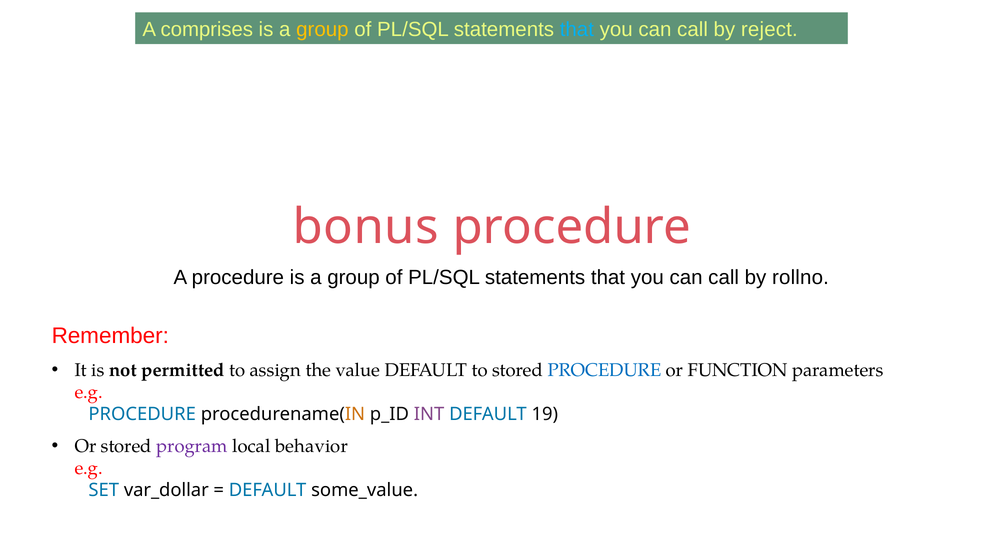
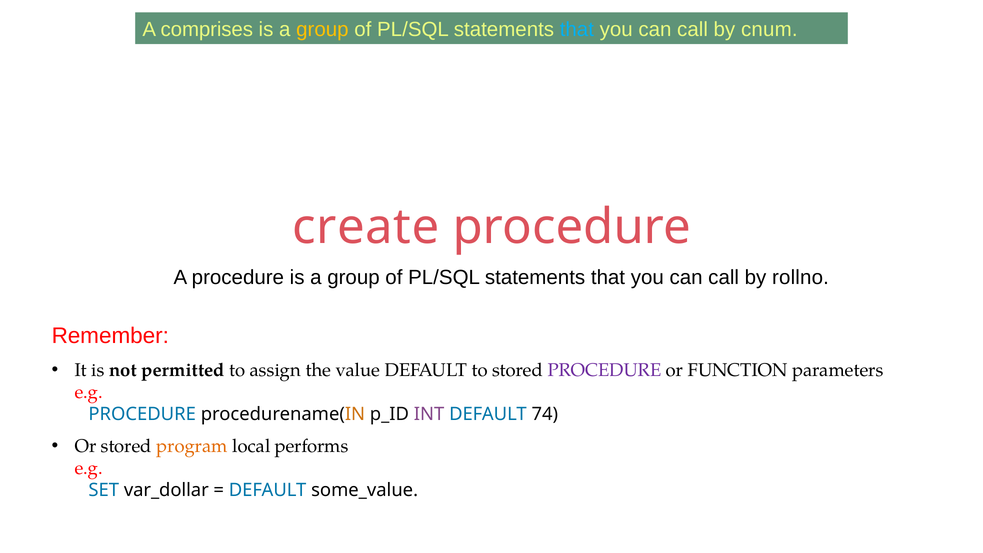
reject: reject -> cnum
bonus: bonus -> create
PROCEDURE at (605, 370) colour: blue -> purple
19: 19 -> 74
program colour: purple -> orange
behavior: behavior -> performs
